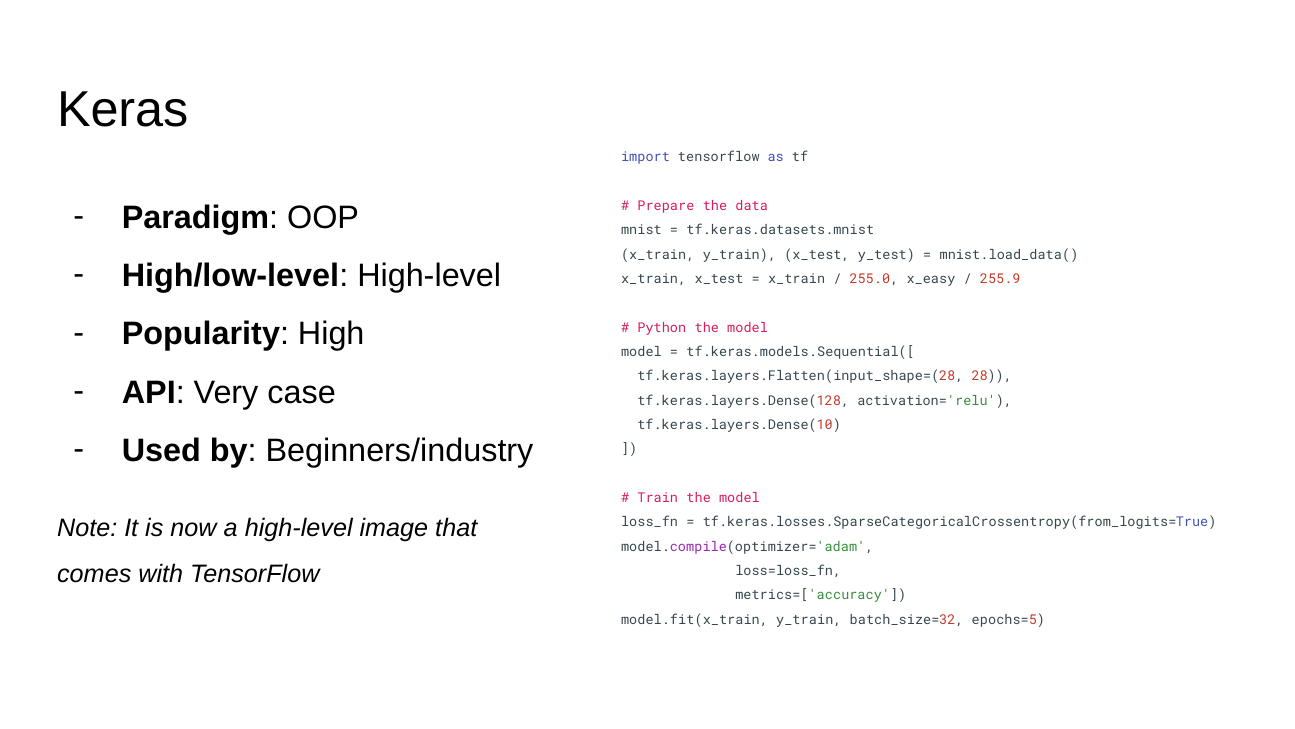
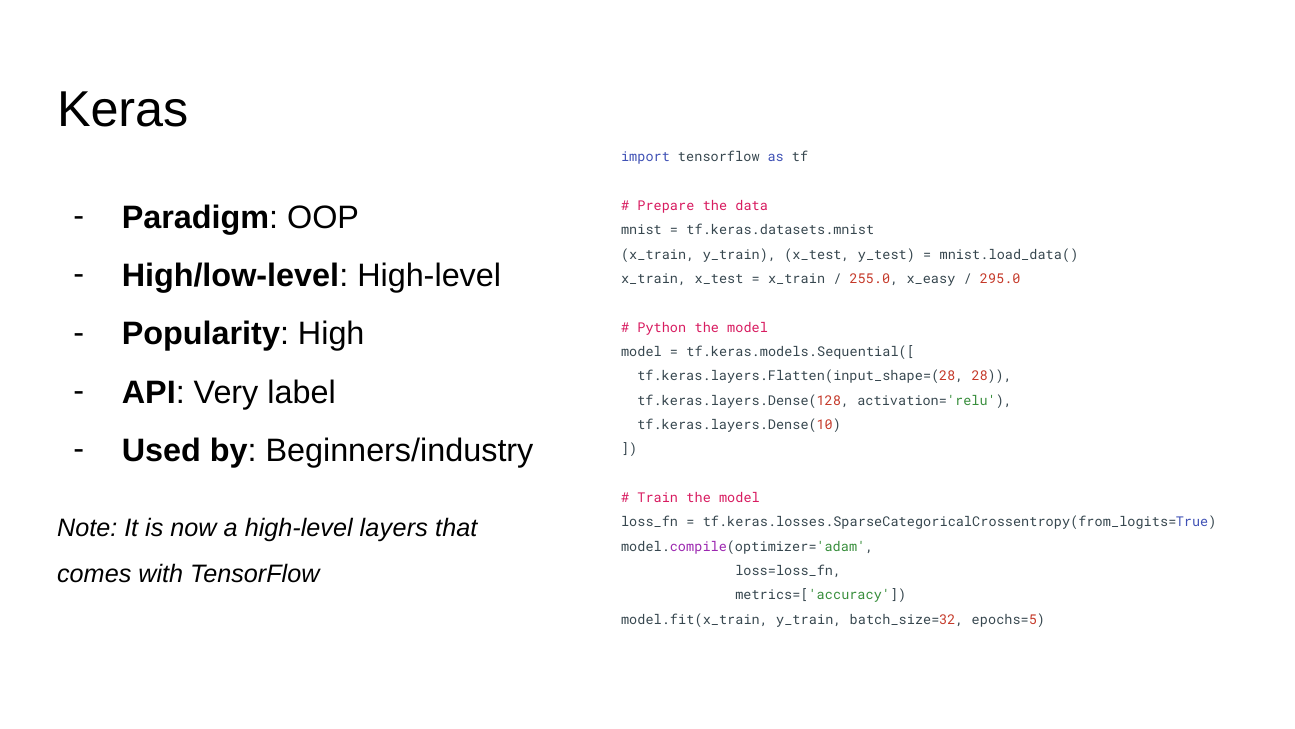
255.9: 255.9 -> 295.0
case: case -> label
image: image -> layers
